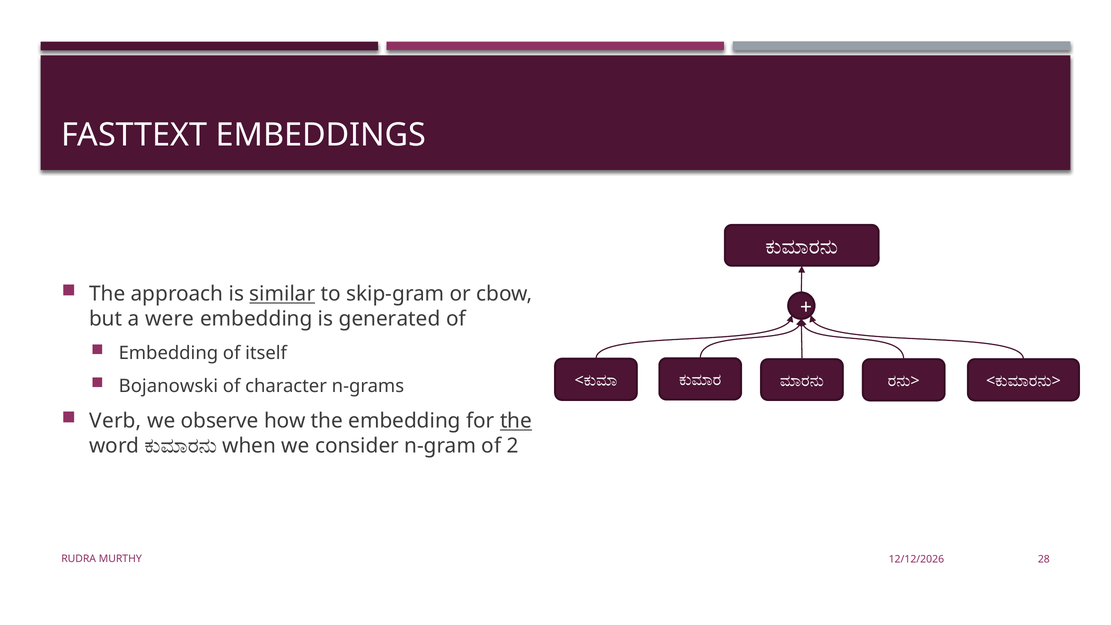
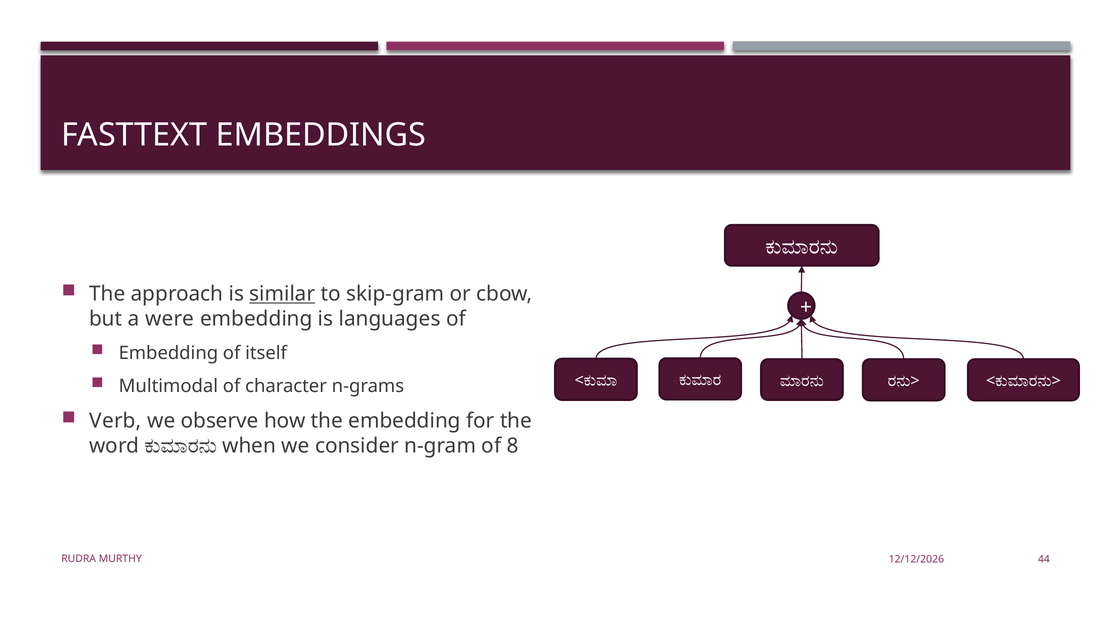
generated: generated -> languages
Bojanowski: Bojanowski -> Multimodal
the at (516, 421) underline: present -> none
2: 2 -> 8
28: 28 -> 44
